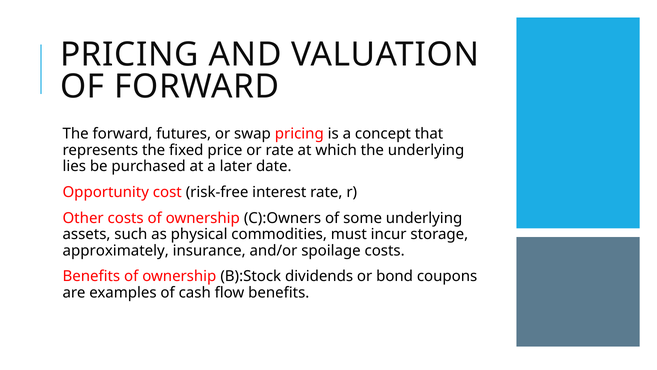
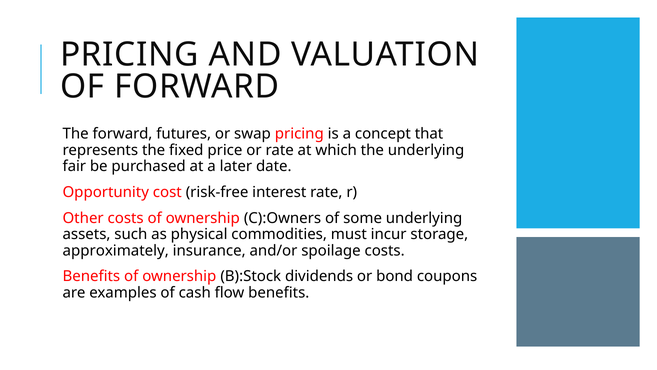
lies: lies -> fair
